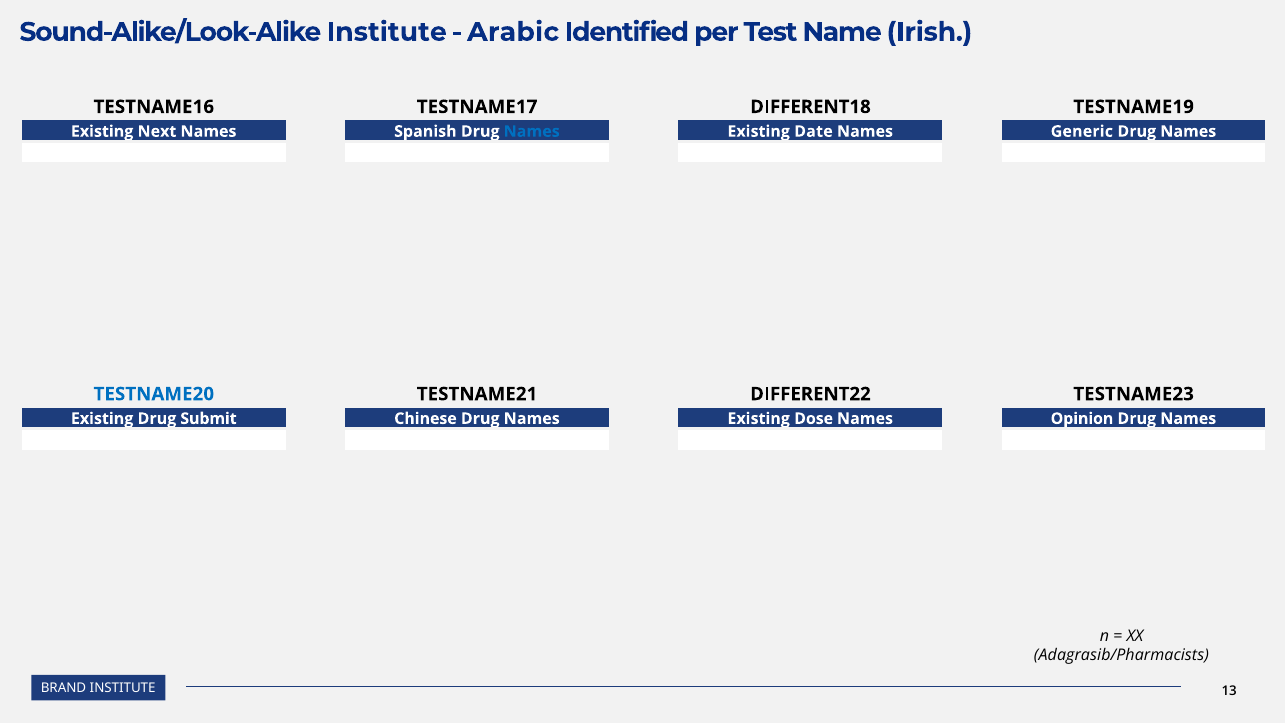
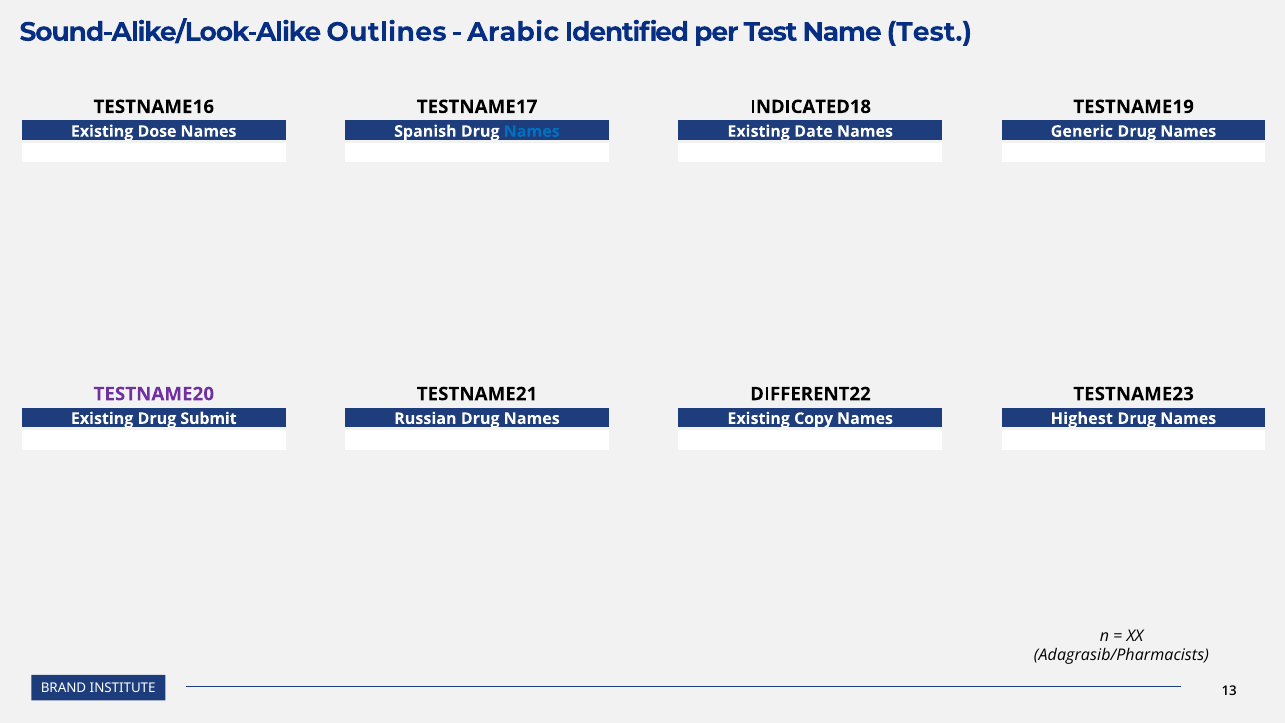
Sound-Alike/Look-Alike Institute: Institute -> Outlines
Name Irish: Irish -> Test
DIFFERENT18: DIFFERENT18 -> INDICATED18
Next: Next -> Dose
TESTNAME20 colour: blue -> purple
Chinese: Chinese -> Russian
Dose: Dose -> Copy
Opinion: Opinion -> Highest
